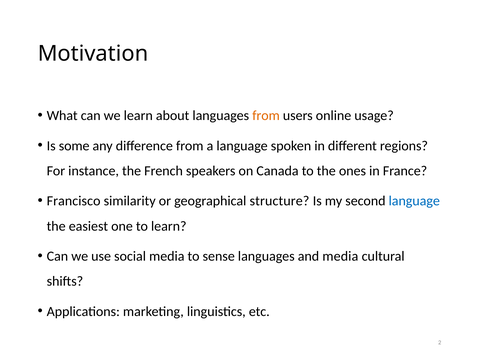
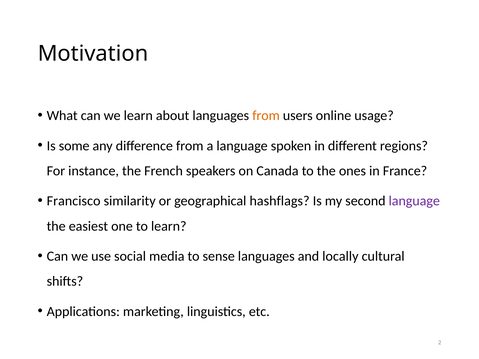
structure: structure -> hashflags
language at (414, 201) colour: blue -> purple
and media: media -> locally
